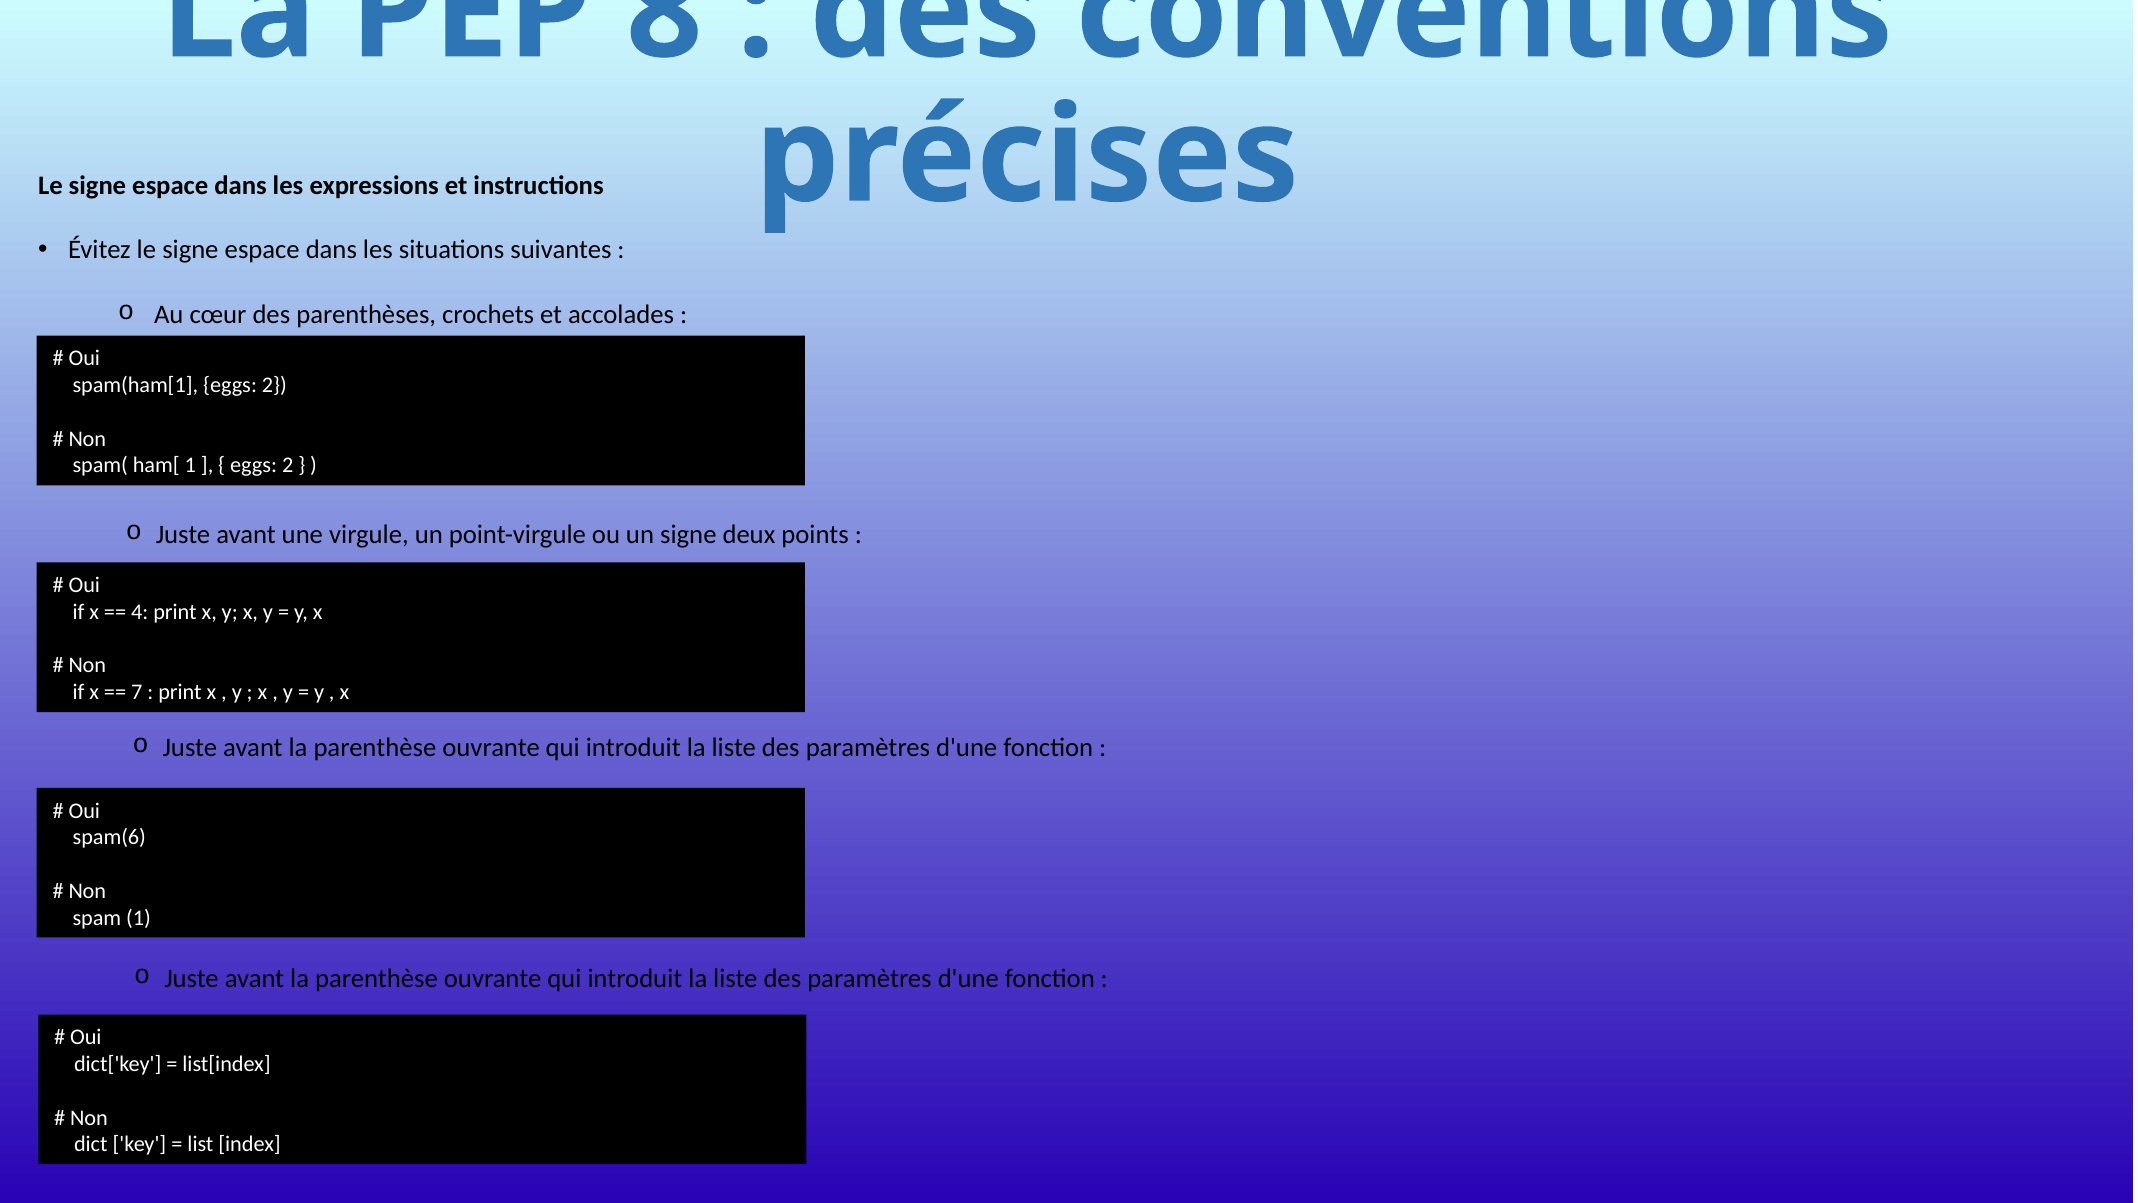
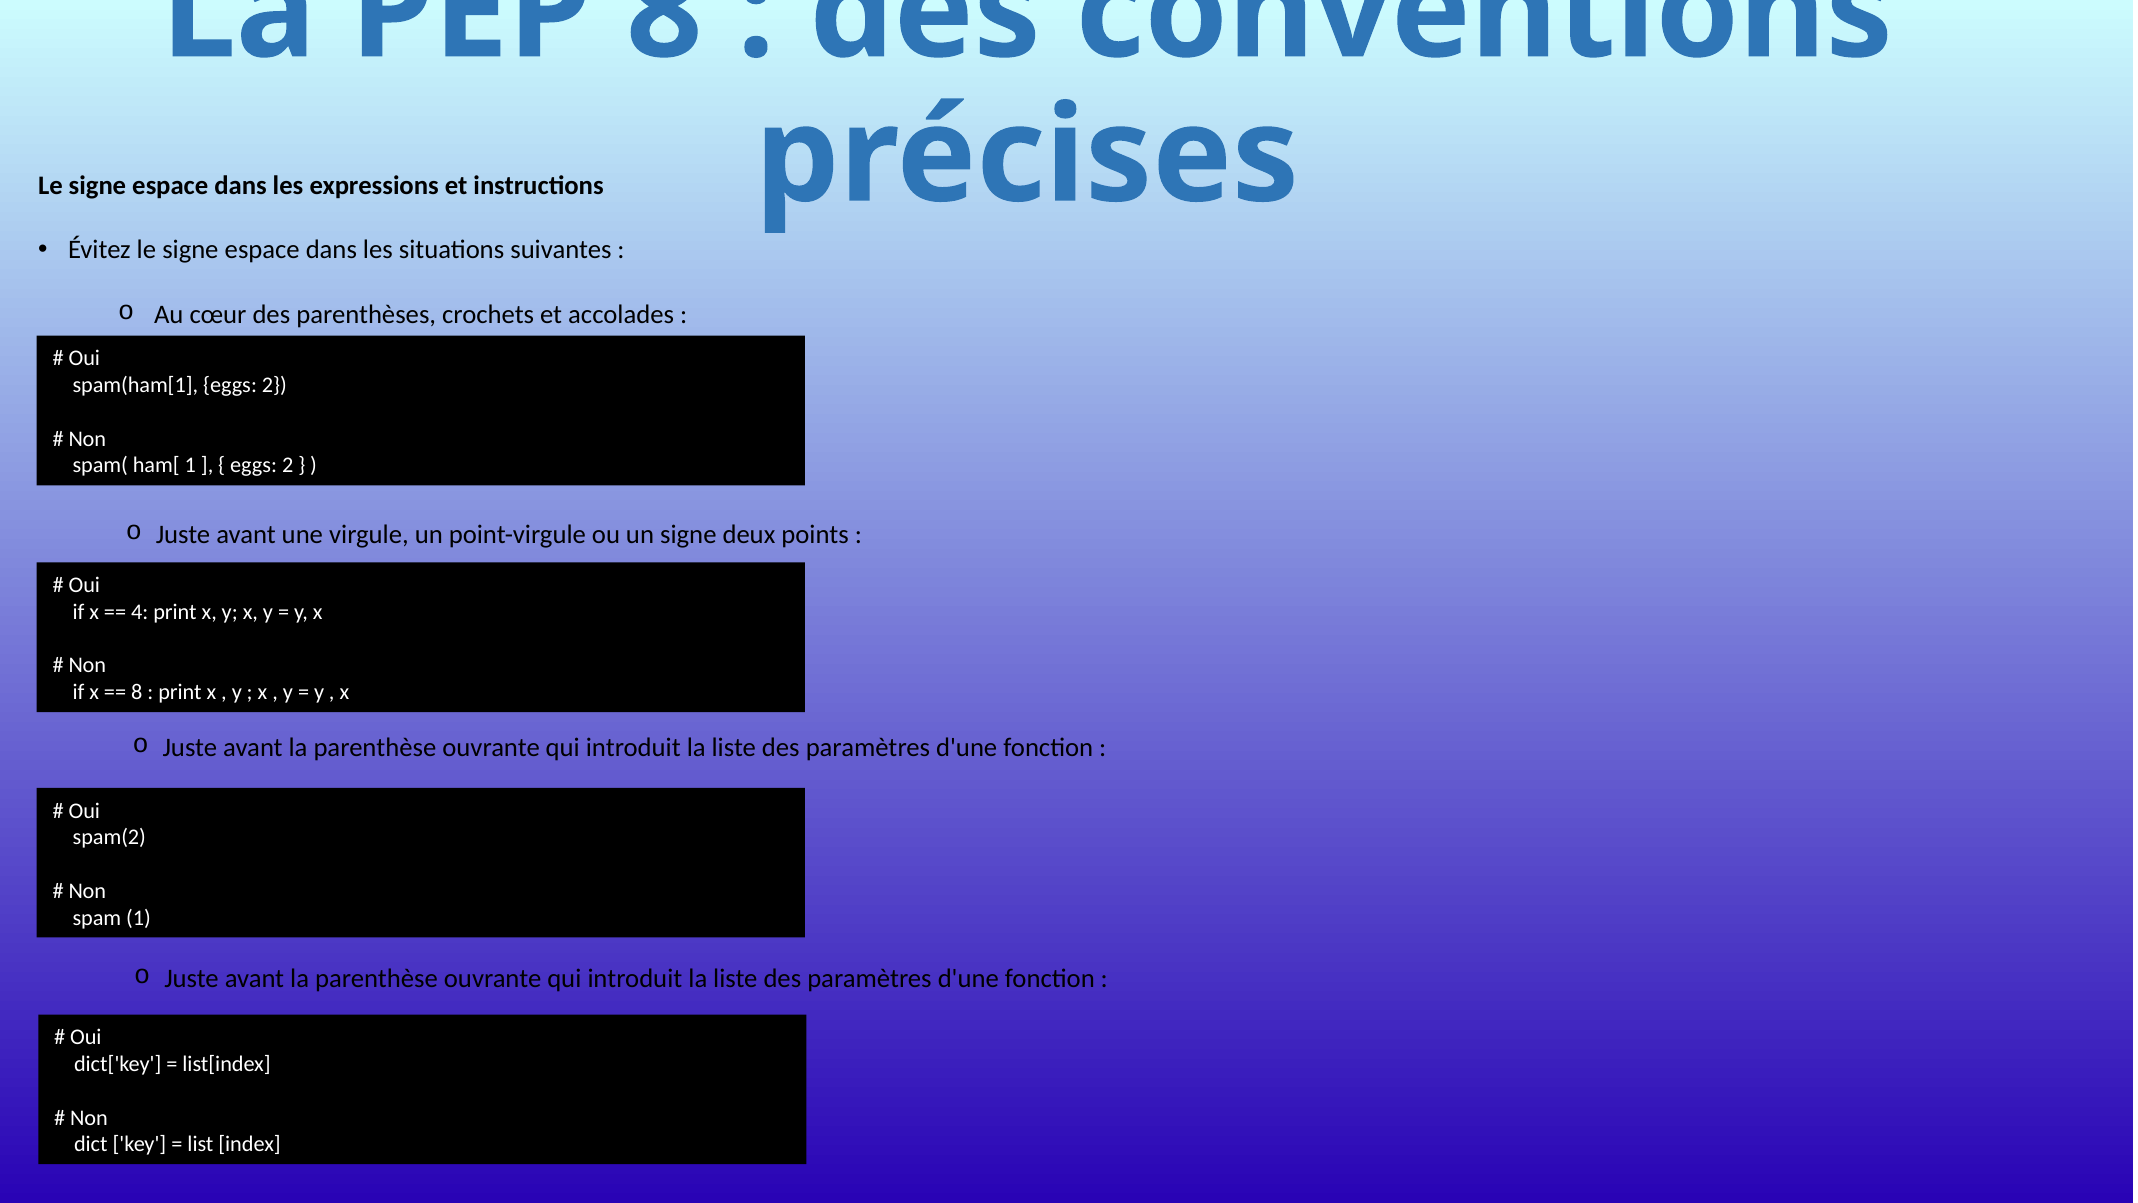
7 at (137, 692): 7 -> 8
spam(6: spam(6 -> spam(2
